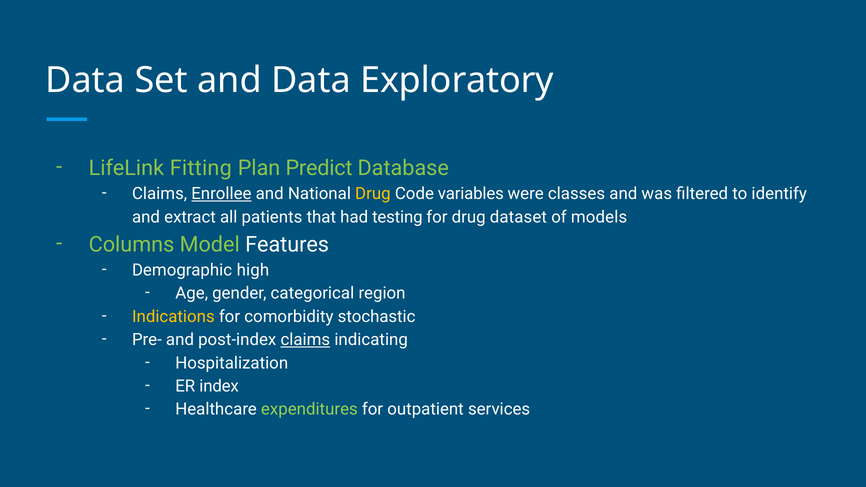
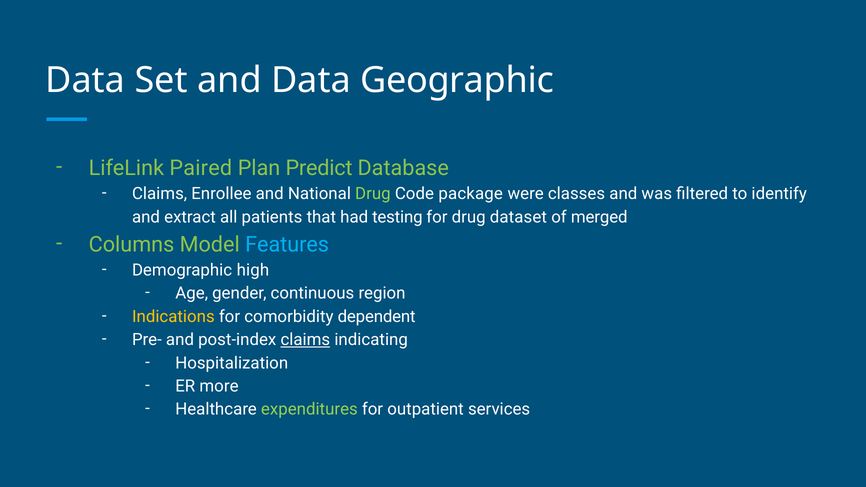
Exploratory: Exploratory -> Geographic
Fitting: Fitting -> Paired
Enrollee underline: present -> none
Drug at (373, 194) colour: yellow -> light green
variables: variables -> package
models: models -> merged
Features colour: white -> light blue
categorical: categorical -> continuous
stochastic: stochastic -> dependent
index: index -> more
